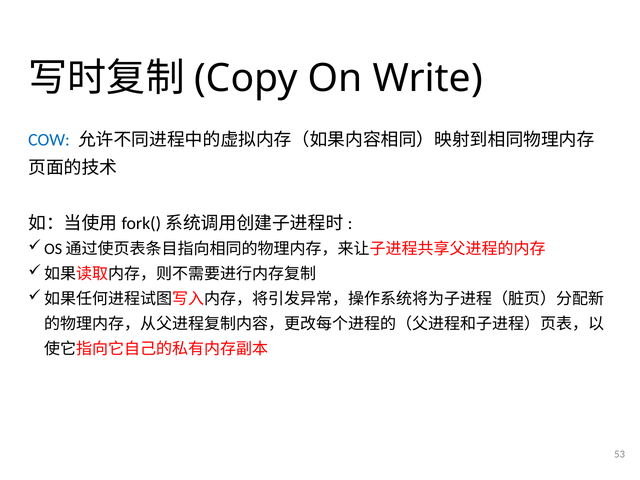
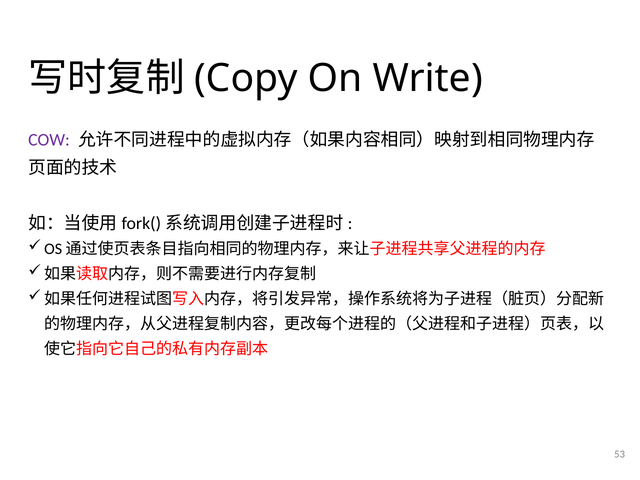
COW colour: blue -> purple
